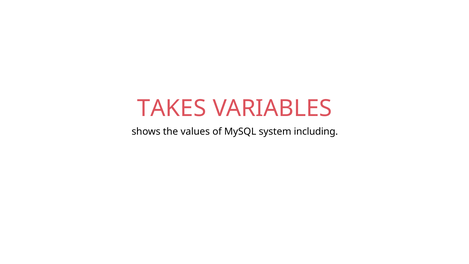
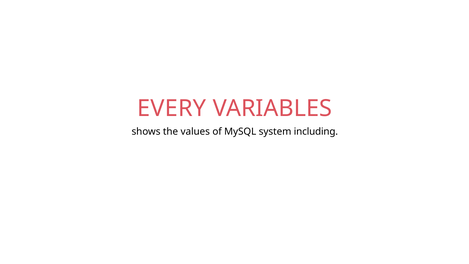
TAKES: TAKES -> EVERY
